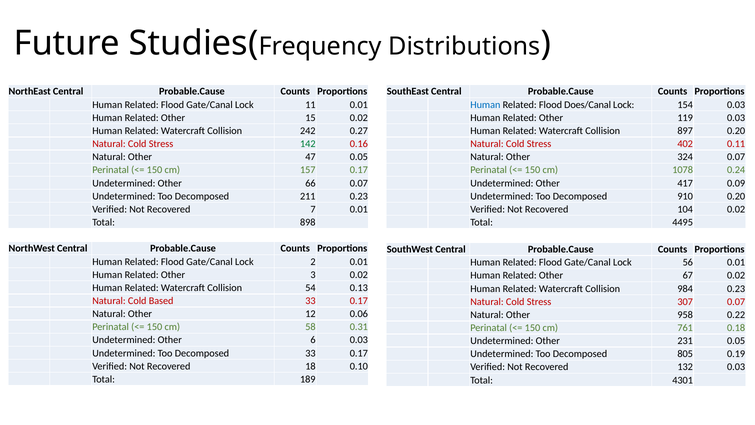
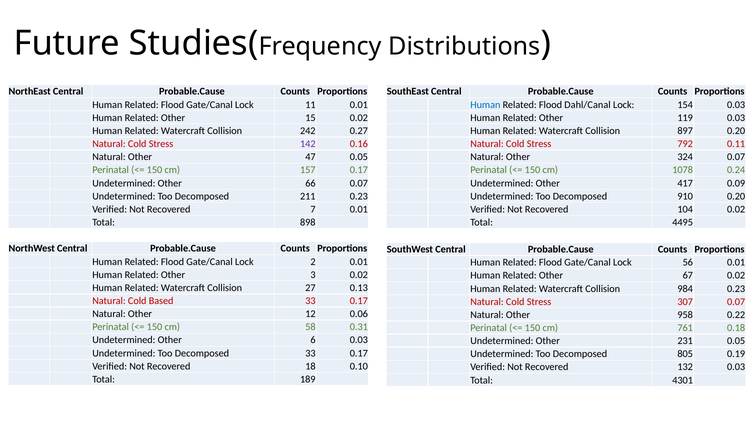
Does/Canal: Does/Canal -> Dahl/Canal
142 colour: green -> purple
402: 402 -> 792
54: 54 -> 27
